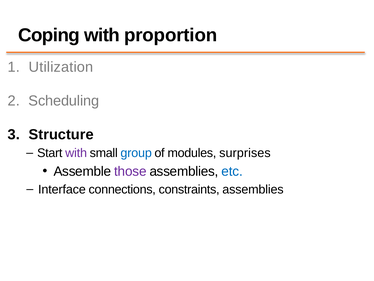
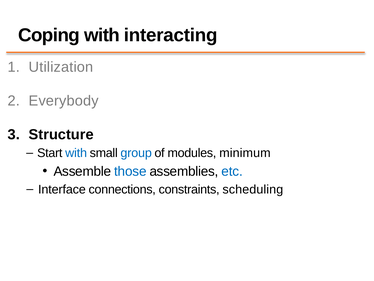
proportion: proportion -> interacting
Scheduling: Scheduling -> Everybody
with at (76, 153) colour: purple -> blue
surprises: surprises -> minimum
those colour: purple -> blue
constraints assemblies: assemblies -> scheduling
